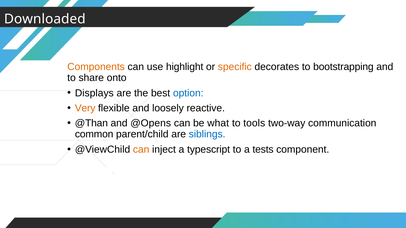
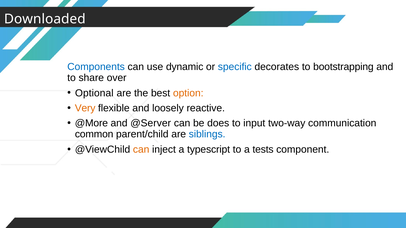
Components colour: orange -> blue
highlight: highlight -> dynamic
specific colour: orange -> blue
onto: onto -> over
Displays: Displays -> Optional
option colour: blue -> orange
@Than: @Than -> @More
@Opens: @Opens -> @Server
what: what -> does
tools: tools -> input
